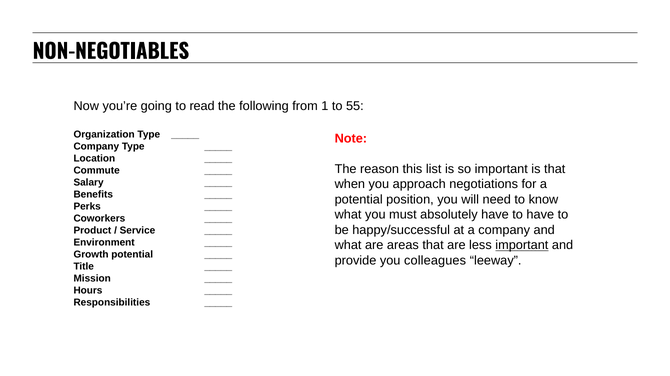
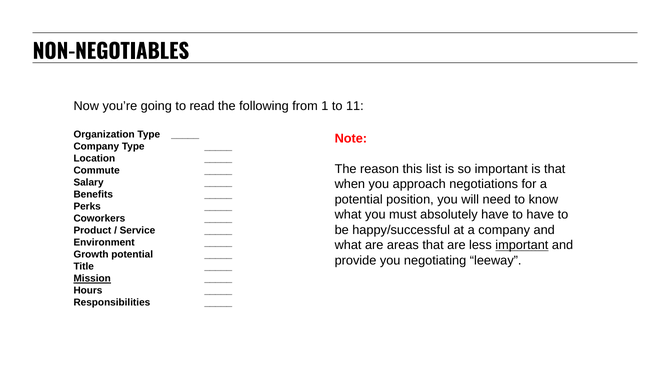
55: 55 -> 11
colleagues: colleagues -> negotiating
Mission underline: none -> present
